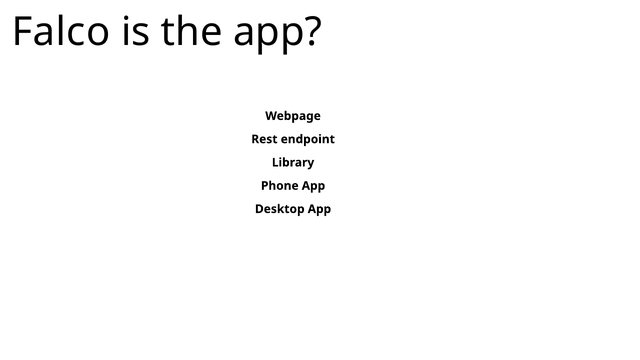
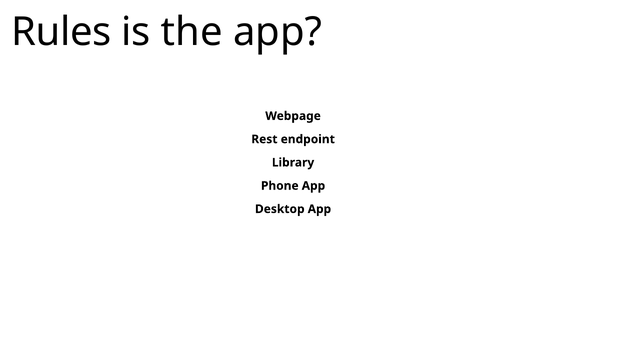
Falco: Falco -> Rules
